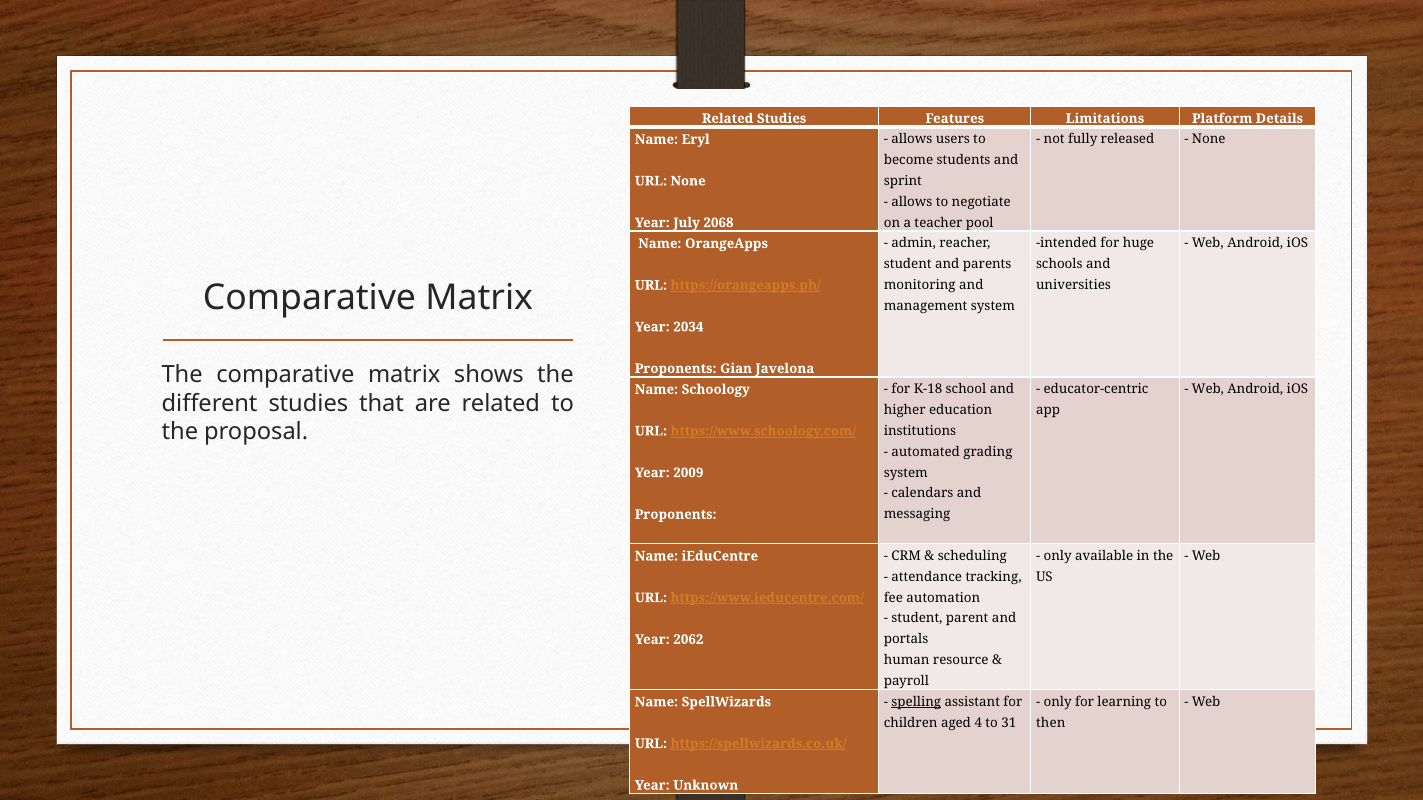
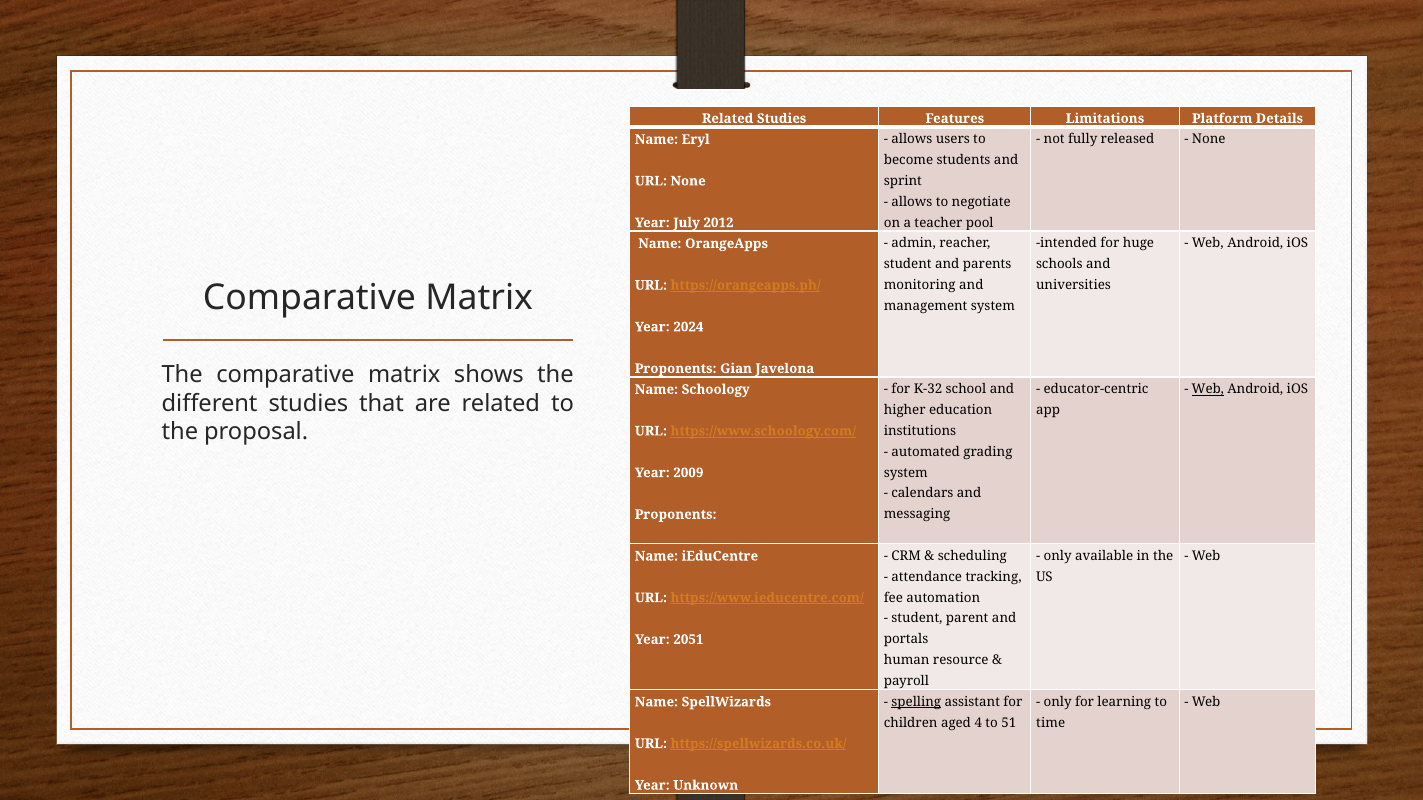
2068: 2068 -> 2012
2034: 2034 -> 2024
K-18: K-18 -> K-32
Web at (1208, 390) underline: none -> present
2062: 2062 -> 2051
31: 31 -> 51
then: then -> time
